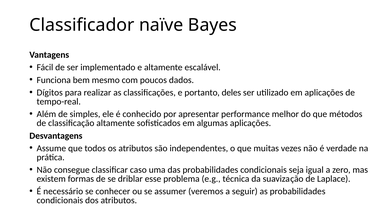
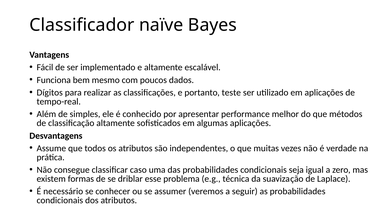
deles: deles -> teste
